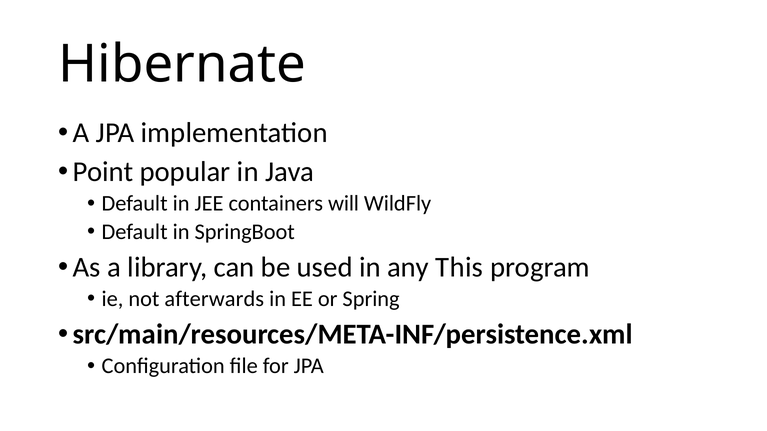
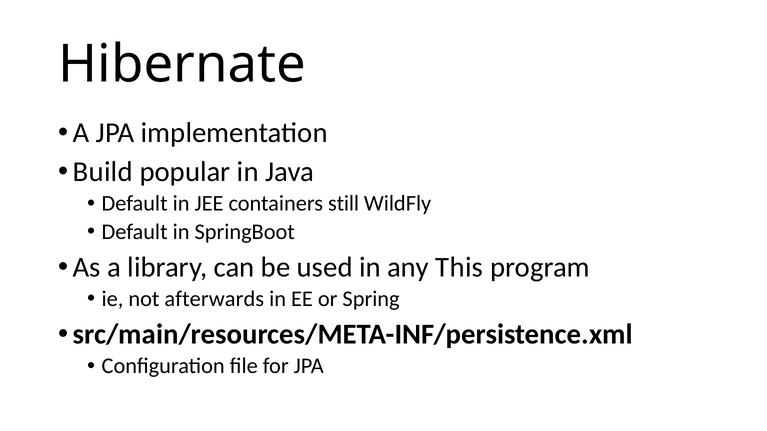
Point: Point -> Build
will: will -> still
